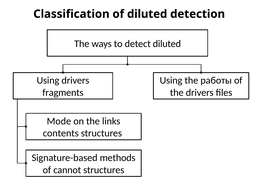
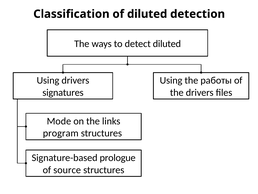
fragments: fragments -> signatures
contents: contents -> program
methods: methods -> prologue
cannot: cannot -> source
